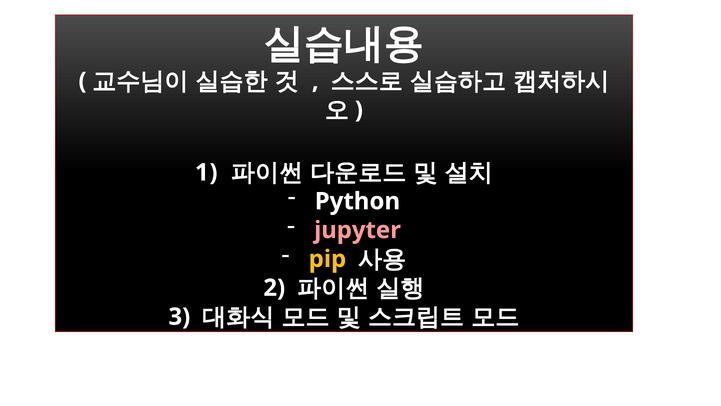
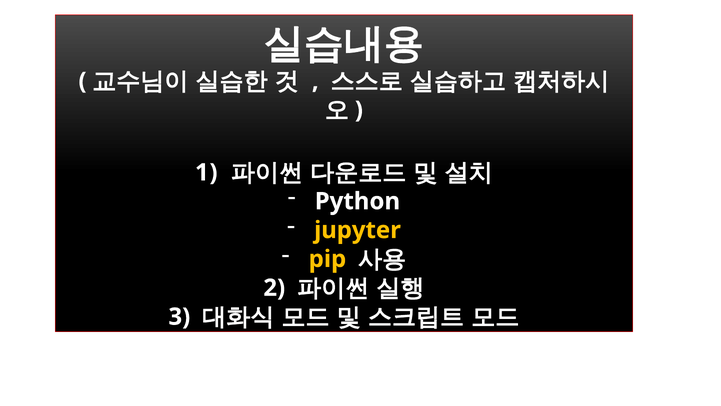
jupyter colour: pink -> yellow
